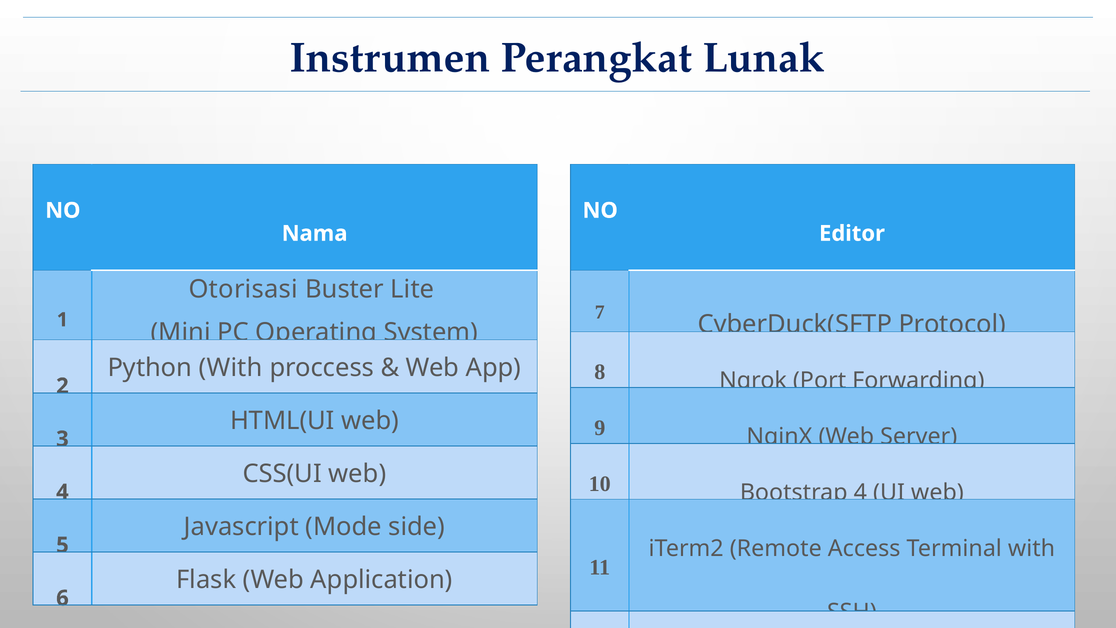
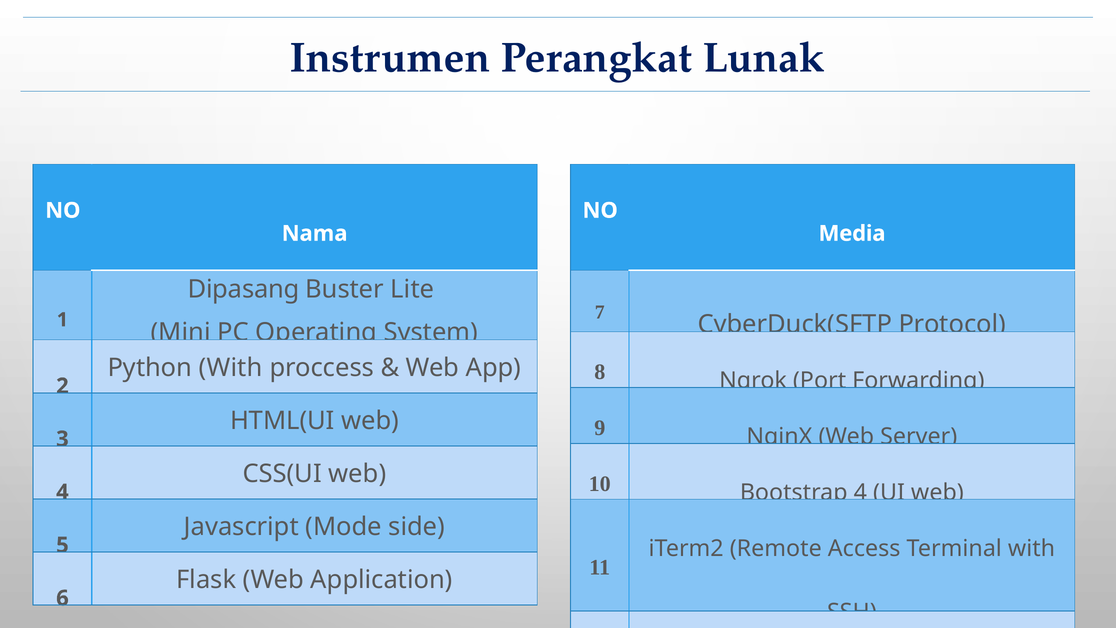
Editor at (852, 233): Editor -> Media
Otorisasi: Otorisasi -> Dipasang
